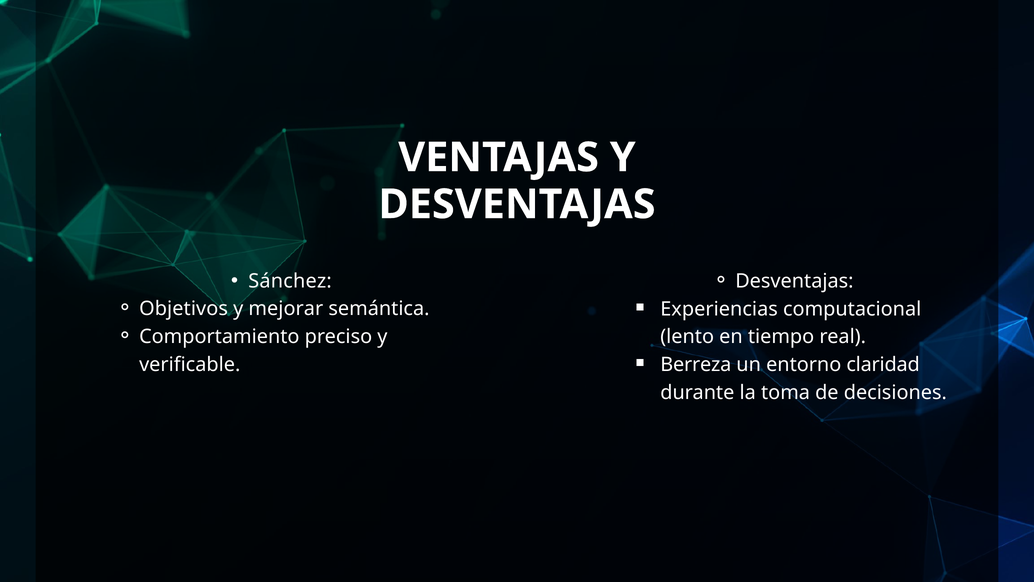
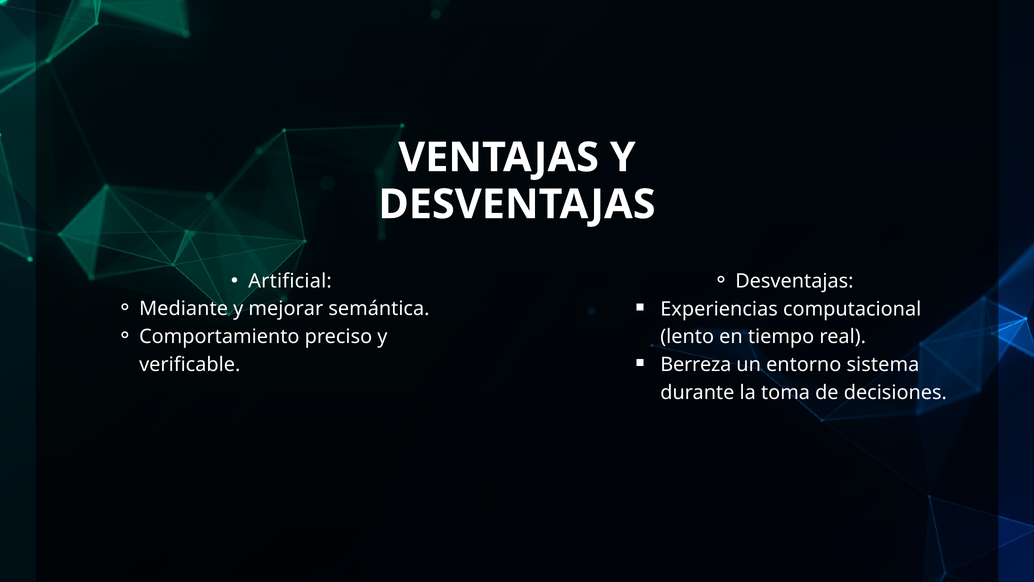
Sánchez: Sánchez -> Artificial
Objetivos: Objetivos -> Mediante
claridad: claridad -> sistema
